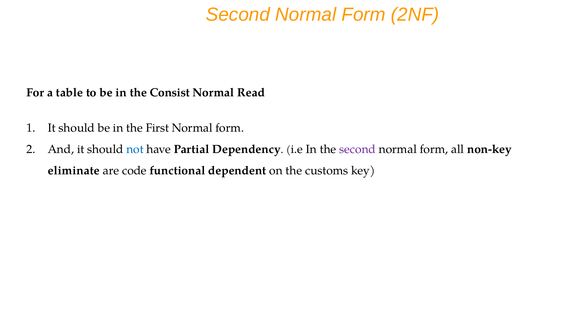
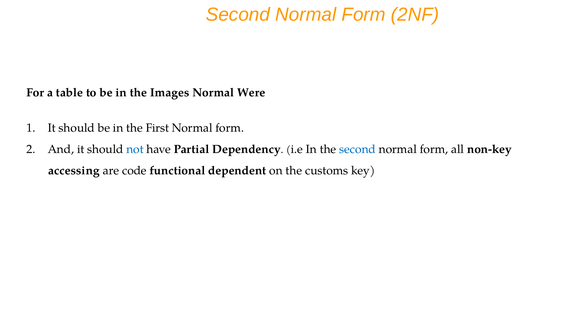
Consist: Consist -> Images
Read: Read -> Were
second at (358, 149) colour: purple -> blue
eliminate: eliminate -> accessing
